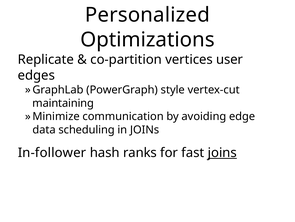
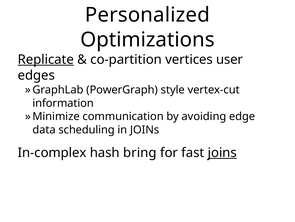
Replicate underline: none -> present
maintaining: maintaining -> information
In-follower: In-follower -> In-complex
ranks: ranks -> bring
